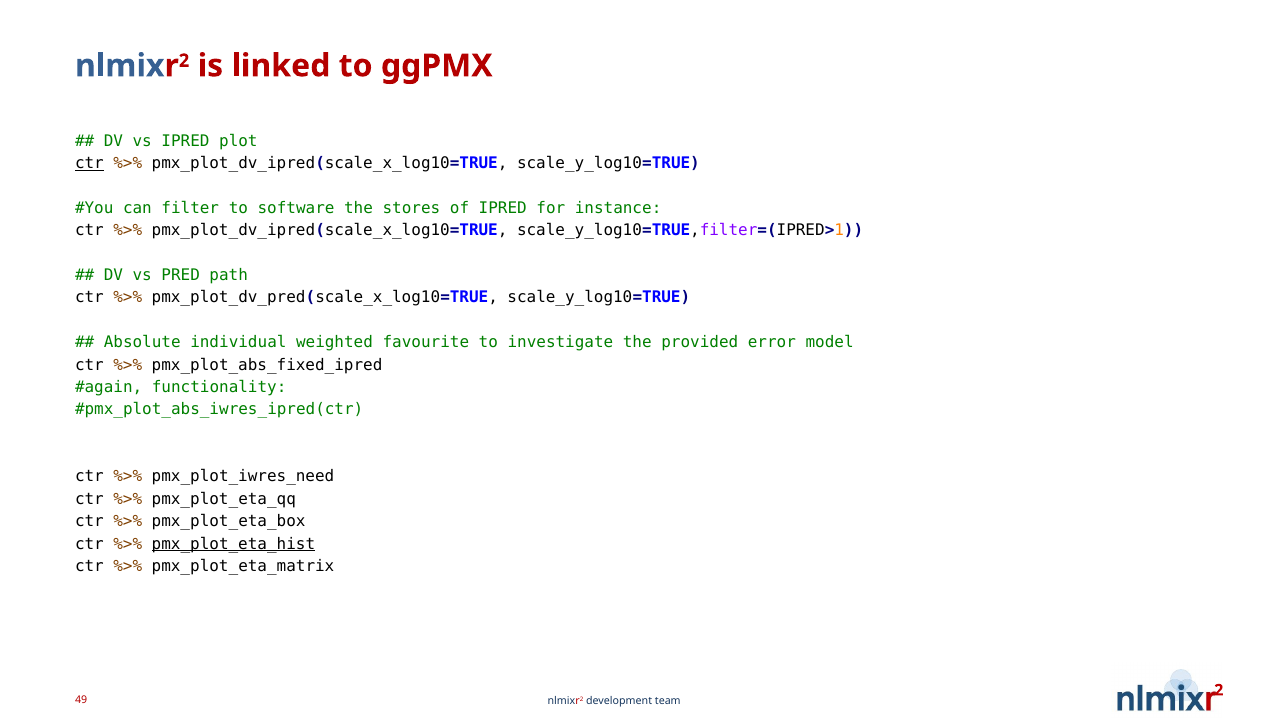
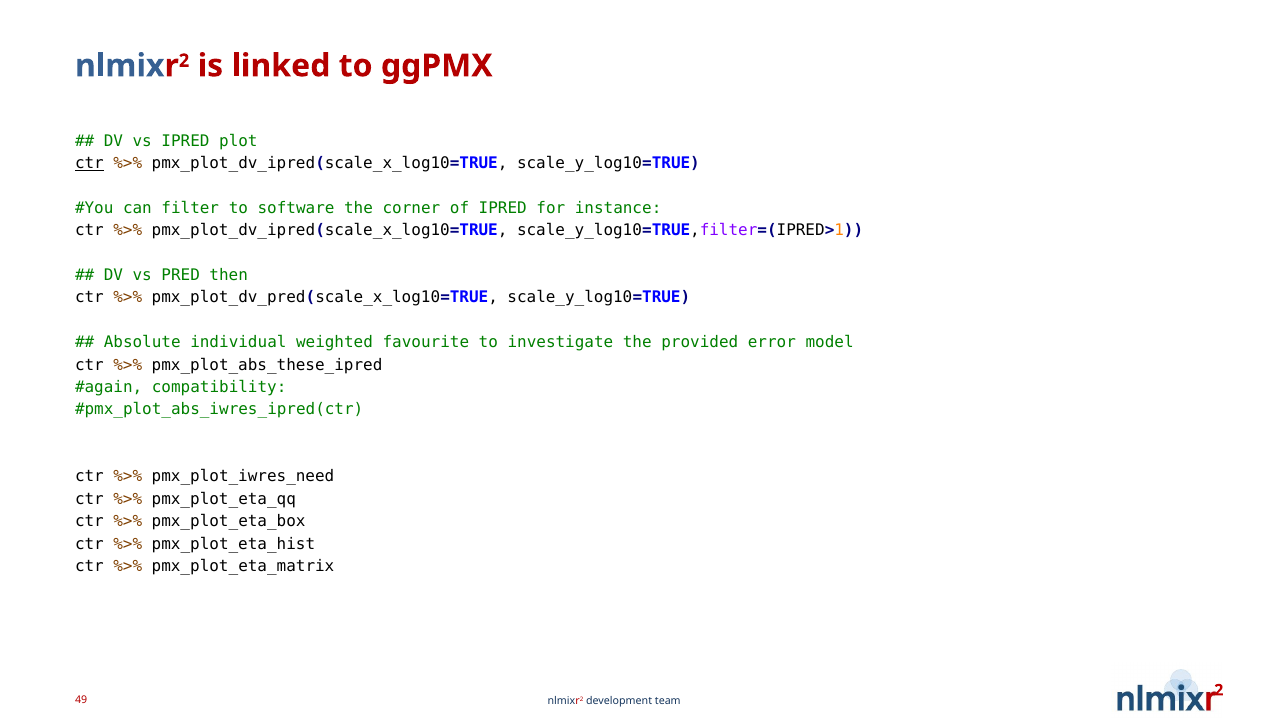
stores: stores -> corner
path: path -> then
pmx_plot_abs_fixed_ipred: pmx_plot_abs_fixed_ipred -> pmx_plot_abs_these_ipred
functionality: functionality -> compatibility
pmx_plot_eta_hist underline: present -> none
